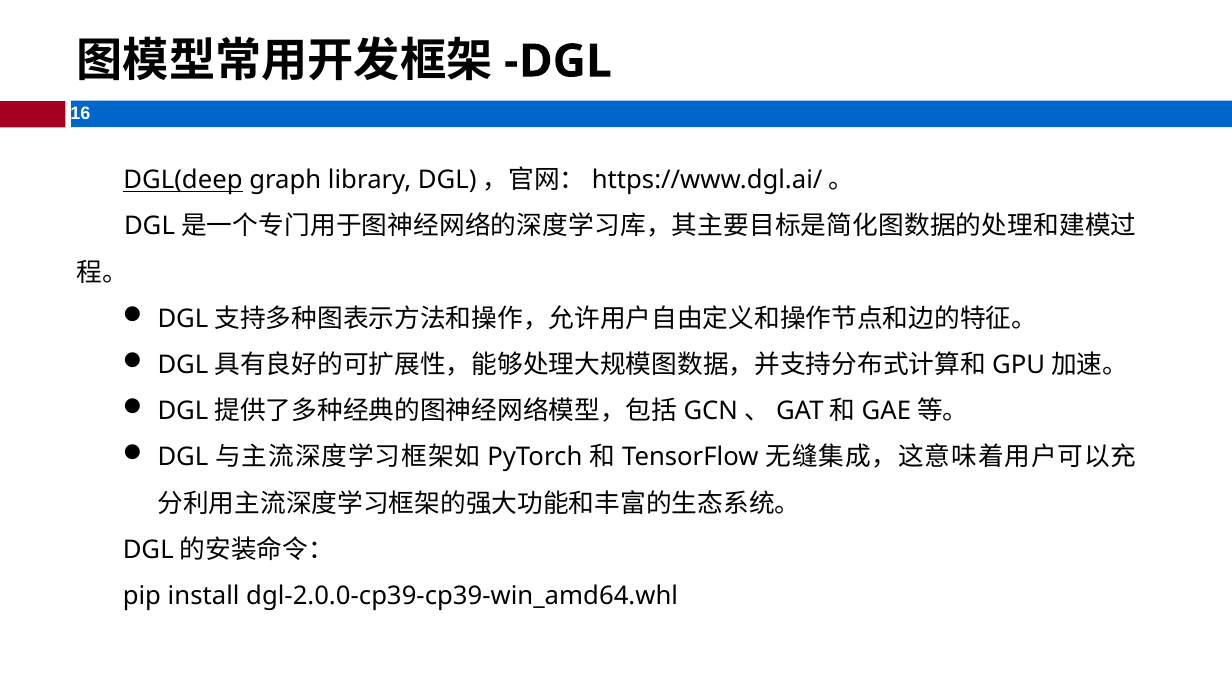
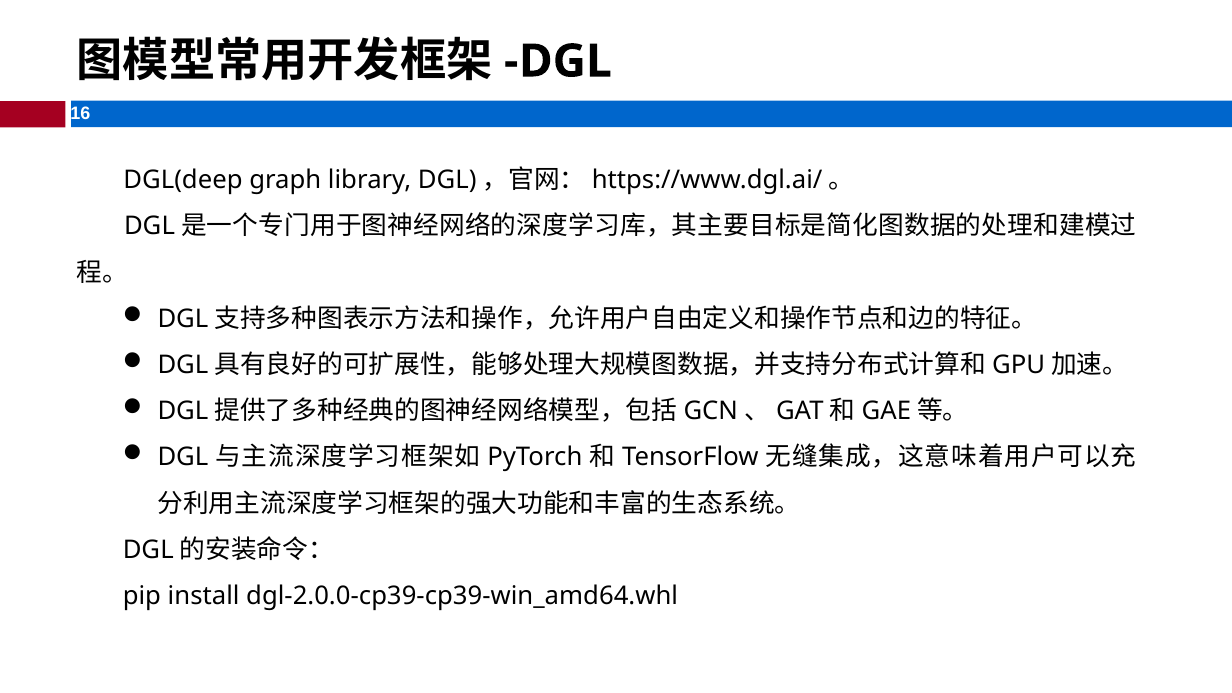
DGL(deep underline: present -> none
